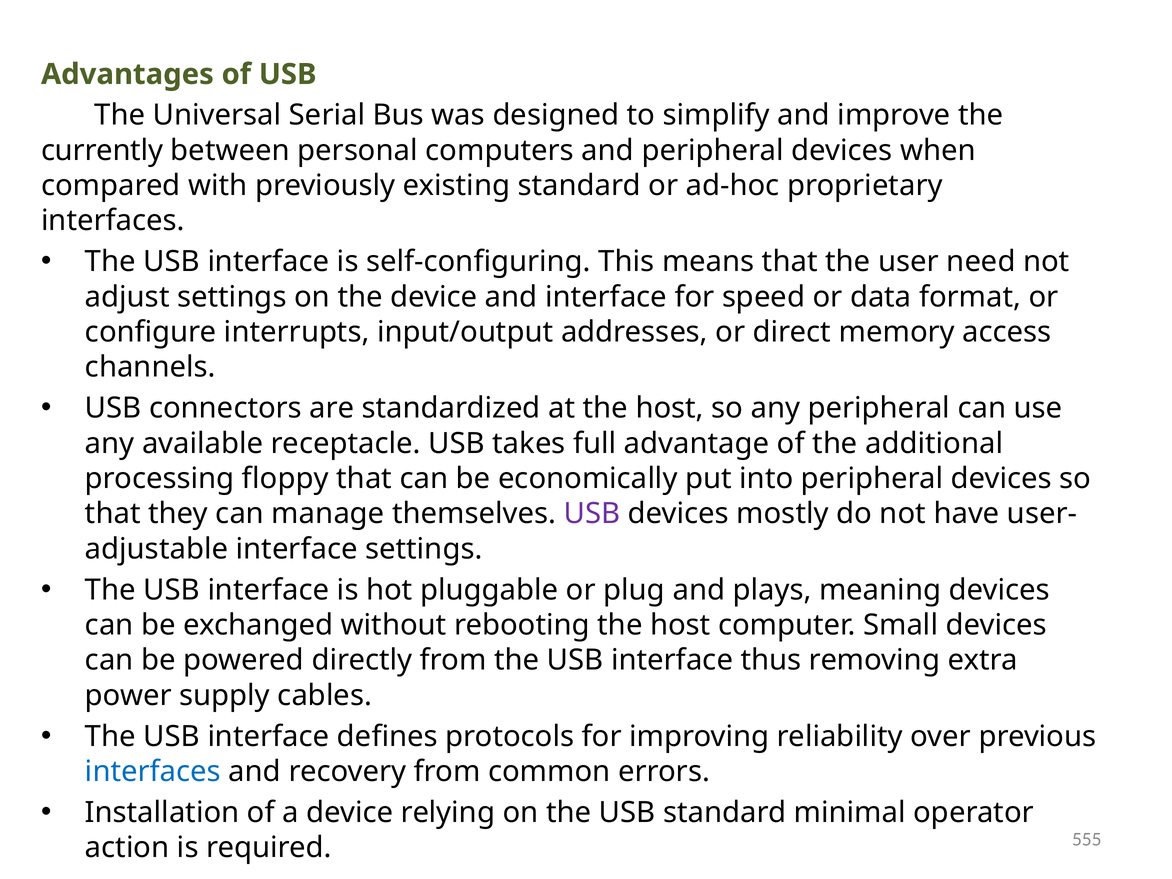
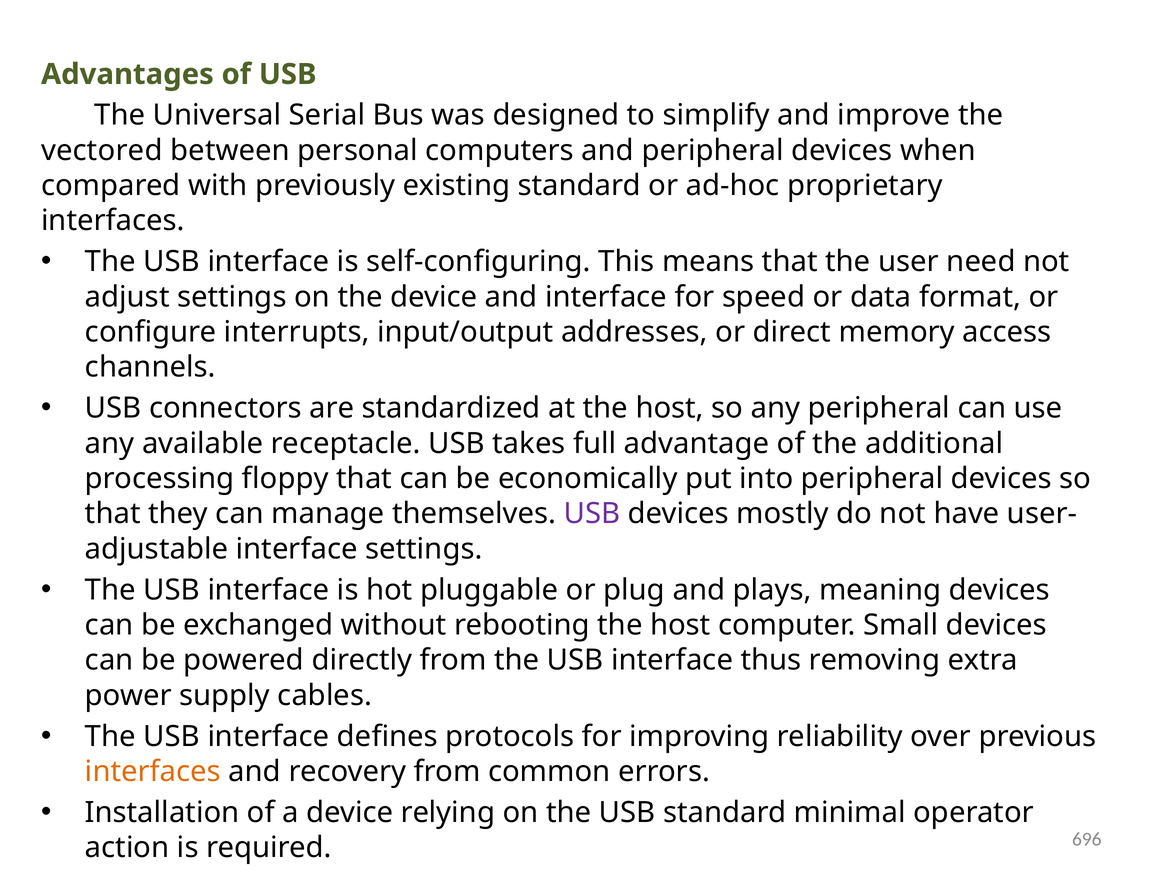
currently: currently -> vectored
interfaces at (153, 772) colour: blue -> orange
555: 555 -> 696
